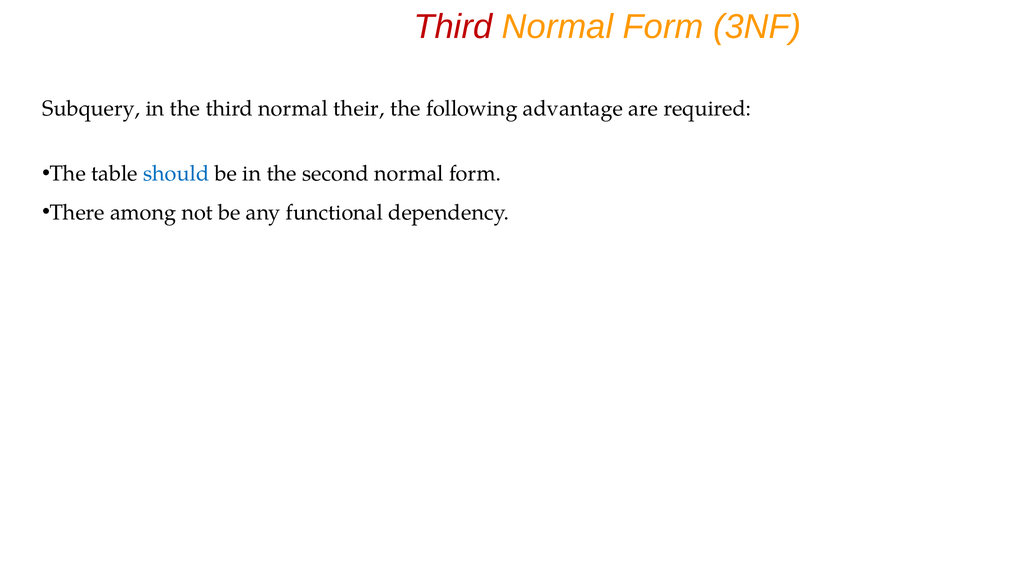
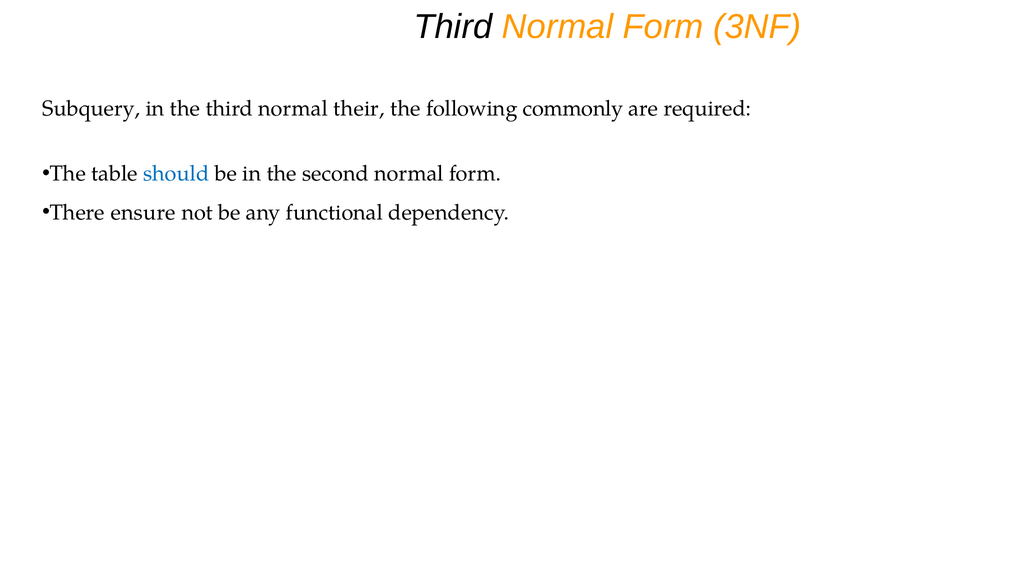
Third at (453, 27) colour: red -> black
advantage: advantage -> commonly
among: among -> ensure
